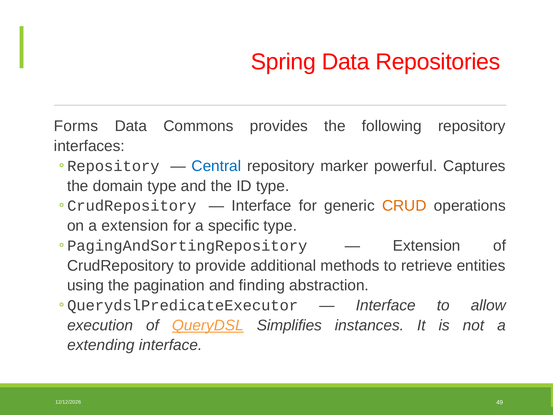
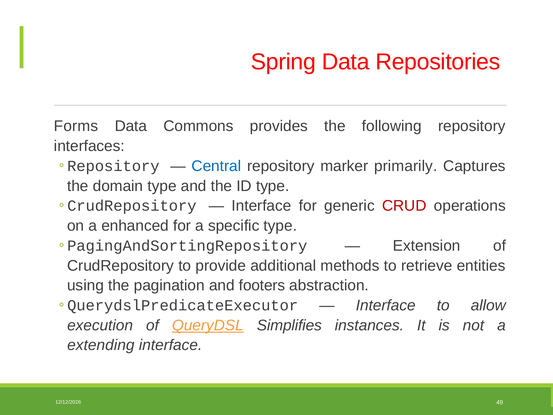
powerful: powerful -> primarily
CRUD colour: orange -> red
a extension: extension -> enhanced
finding: finding -> footers
